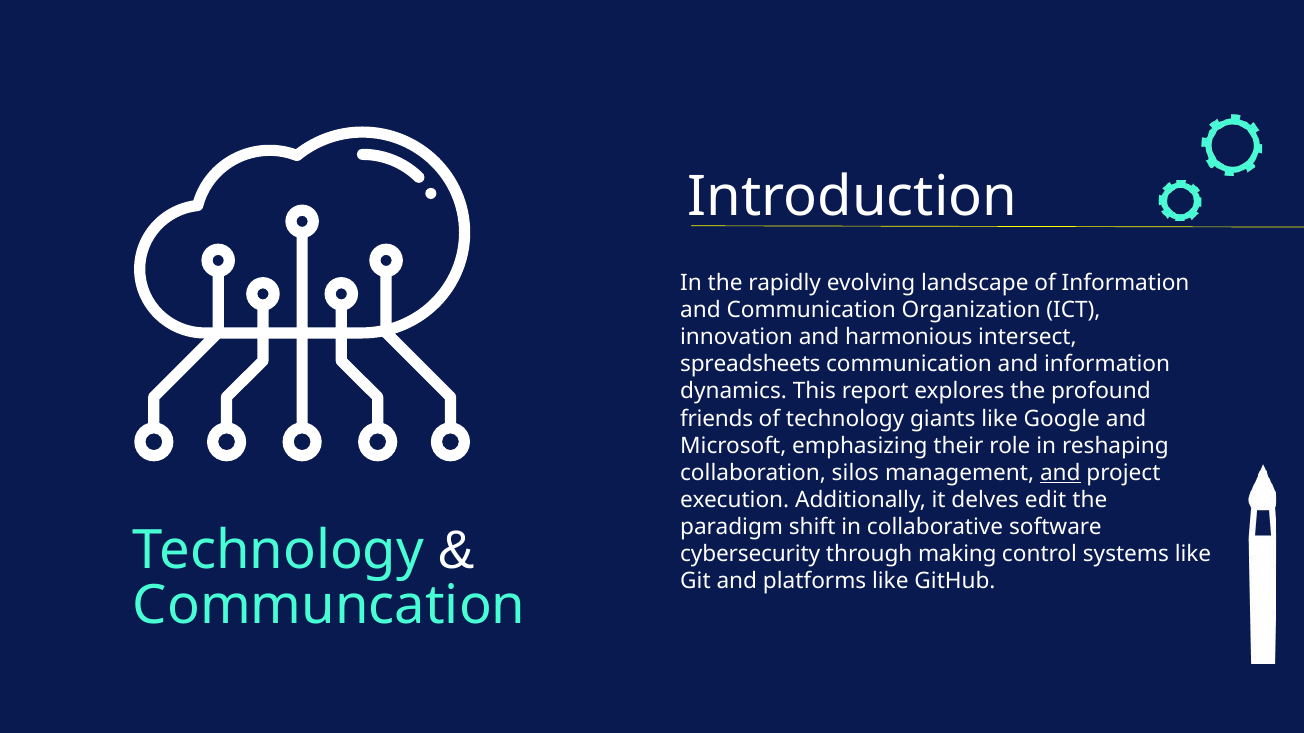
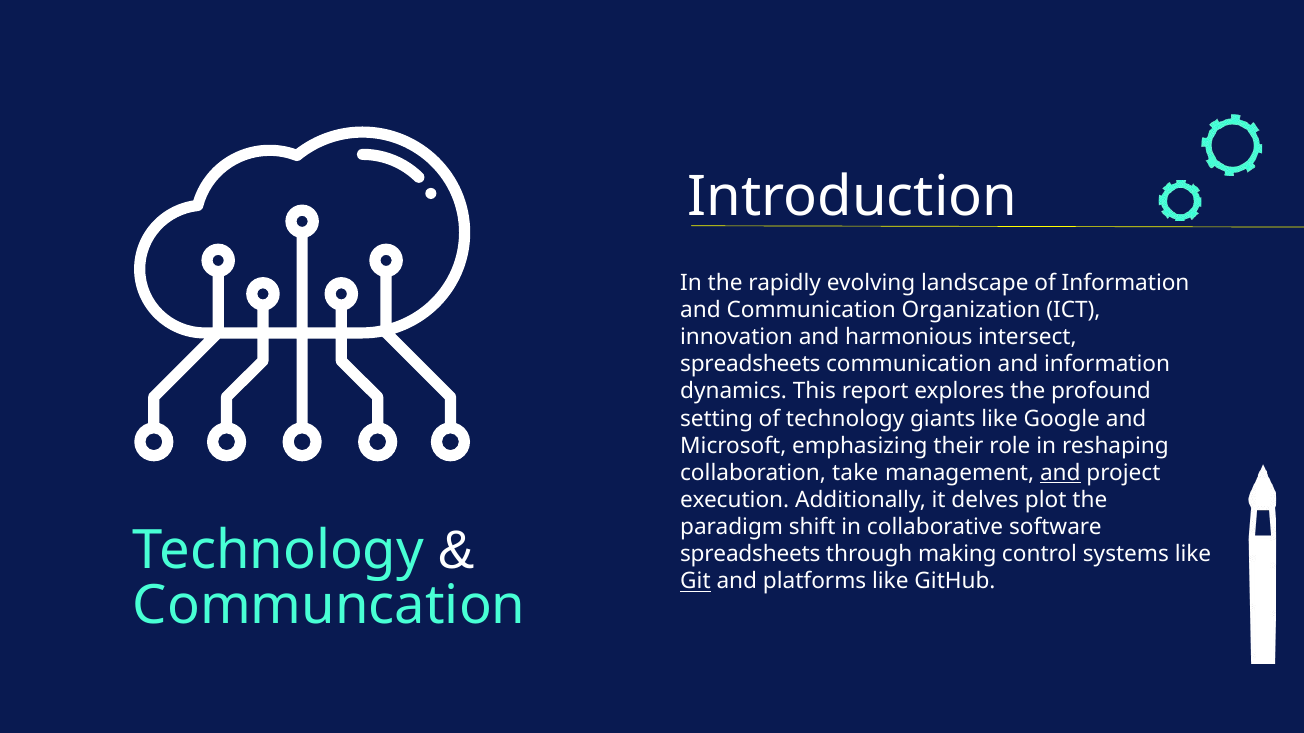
friends: friends -> setting
silos: silos -> take
edit: edit -> plot
cybersecurity at (750, 555): cybersecurity -> spreadsheets
Git underline: none -> present
